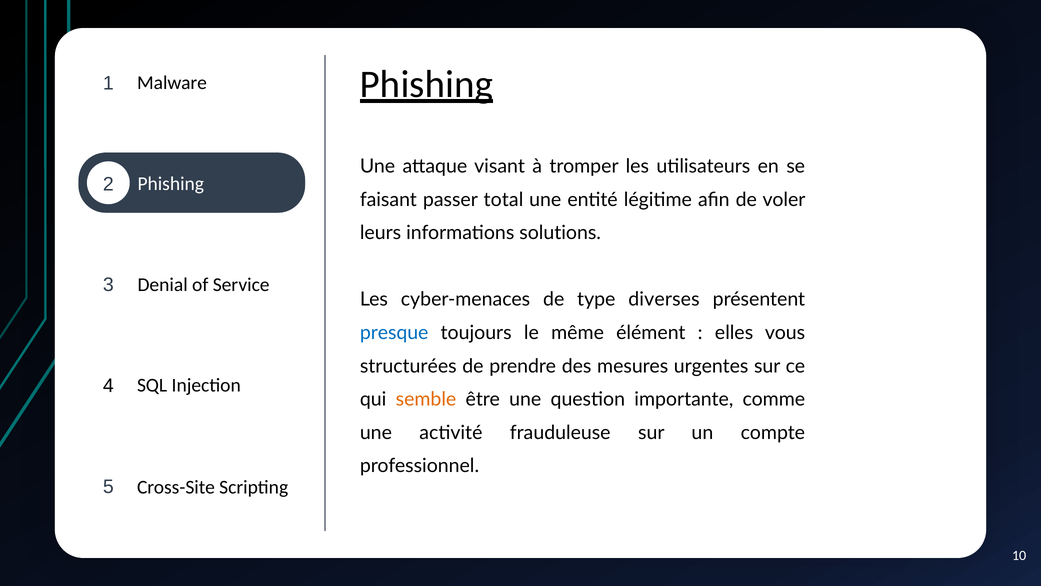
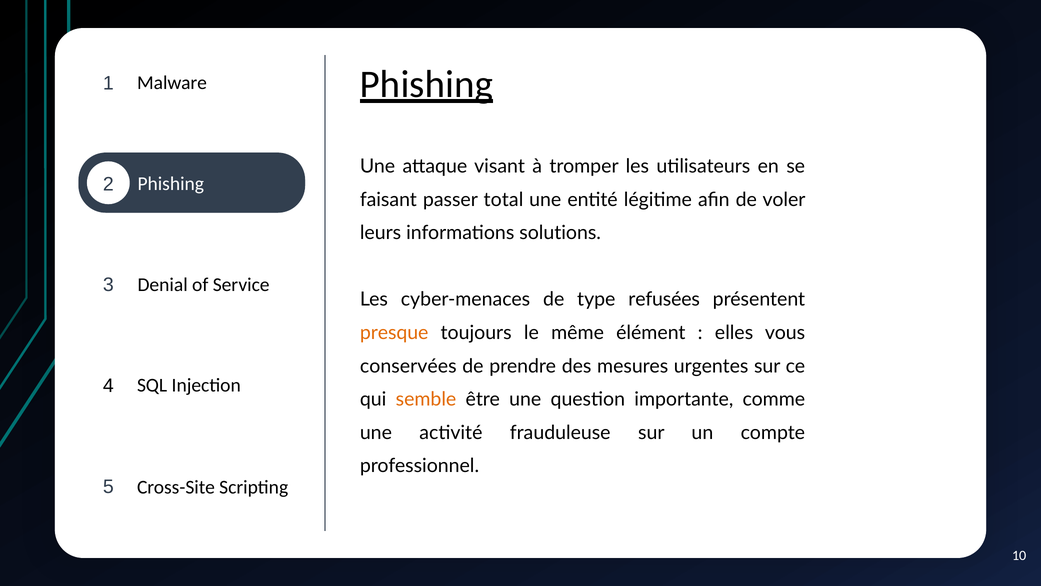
diverses: diverses -> refusées
presque colour: blue -> orange
structurées: structurées -> conservées
